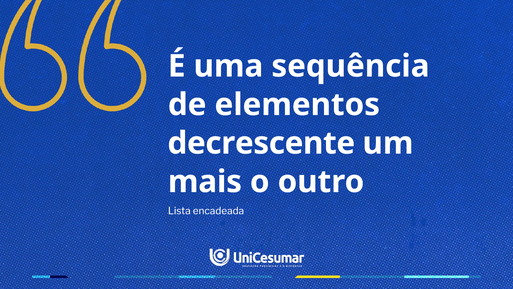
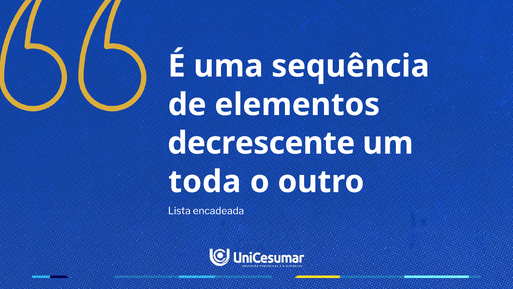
mais: mais -> toda
